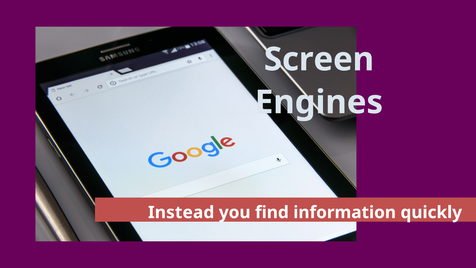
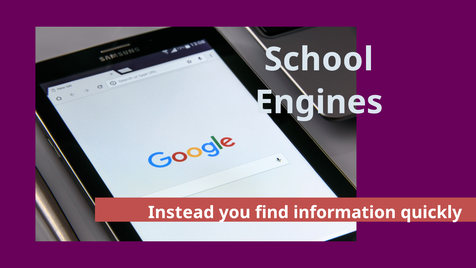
Screen: Screen -> School
